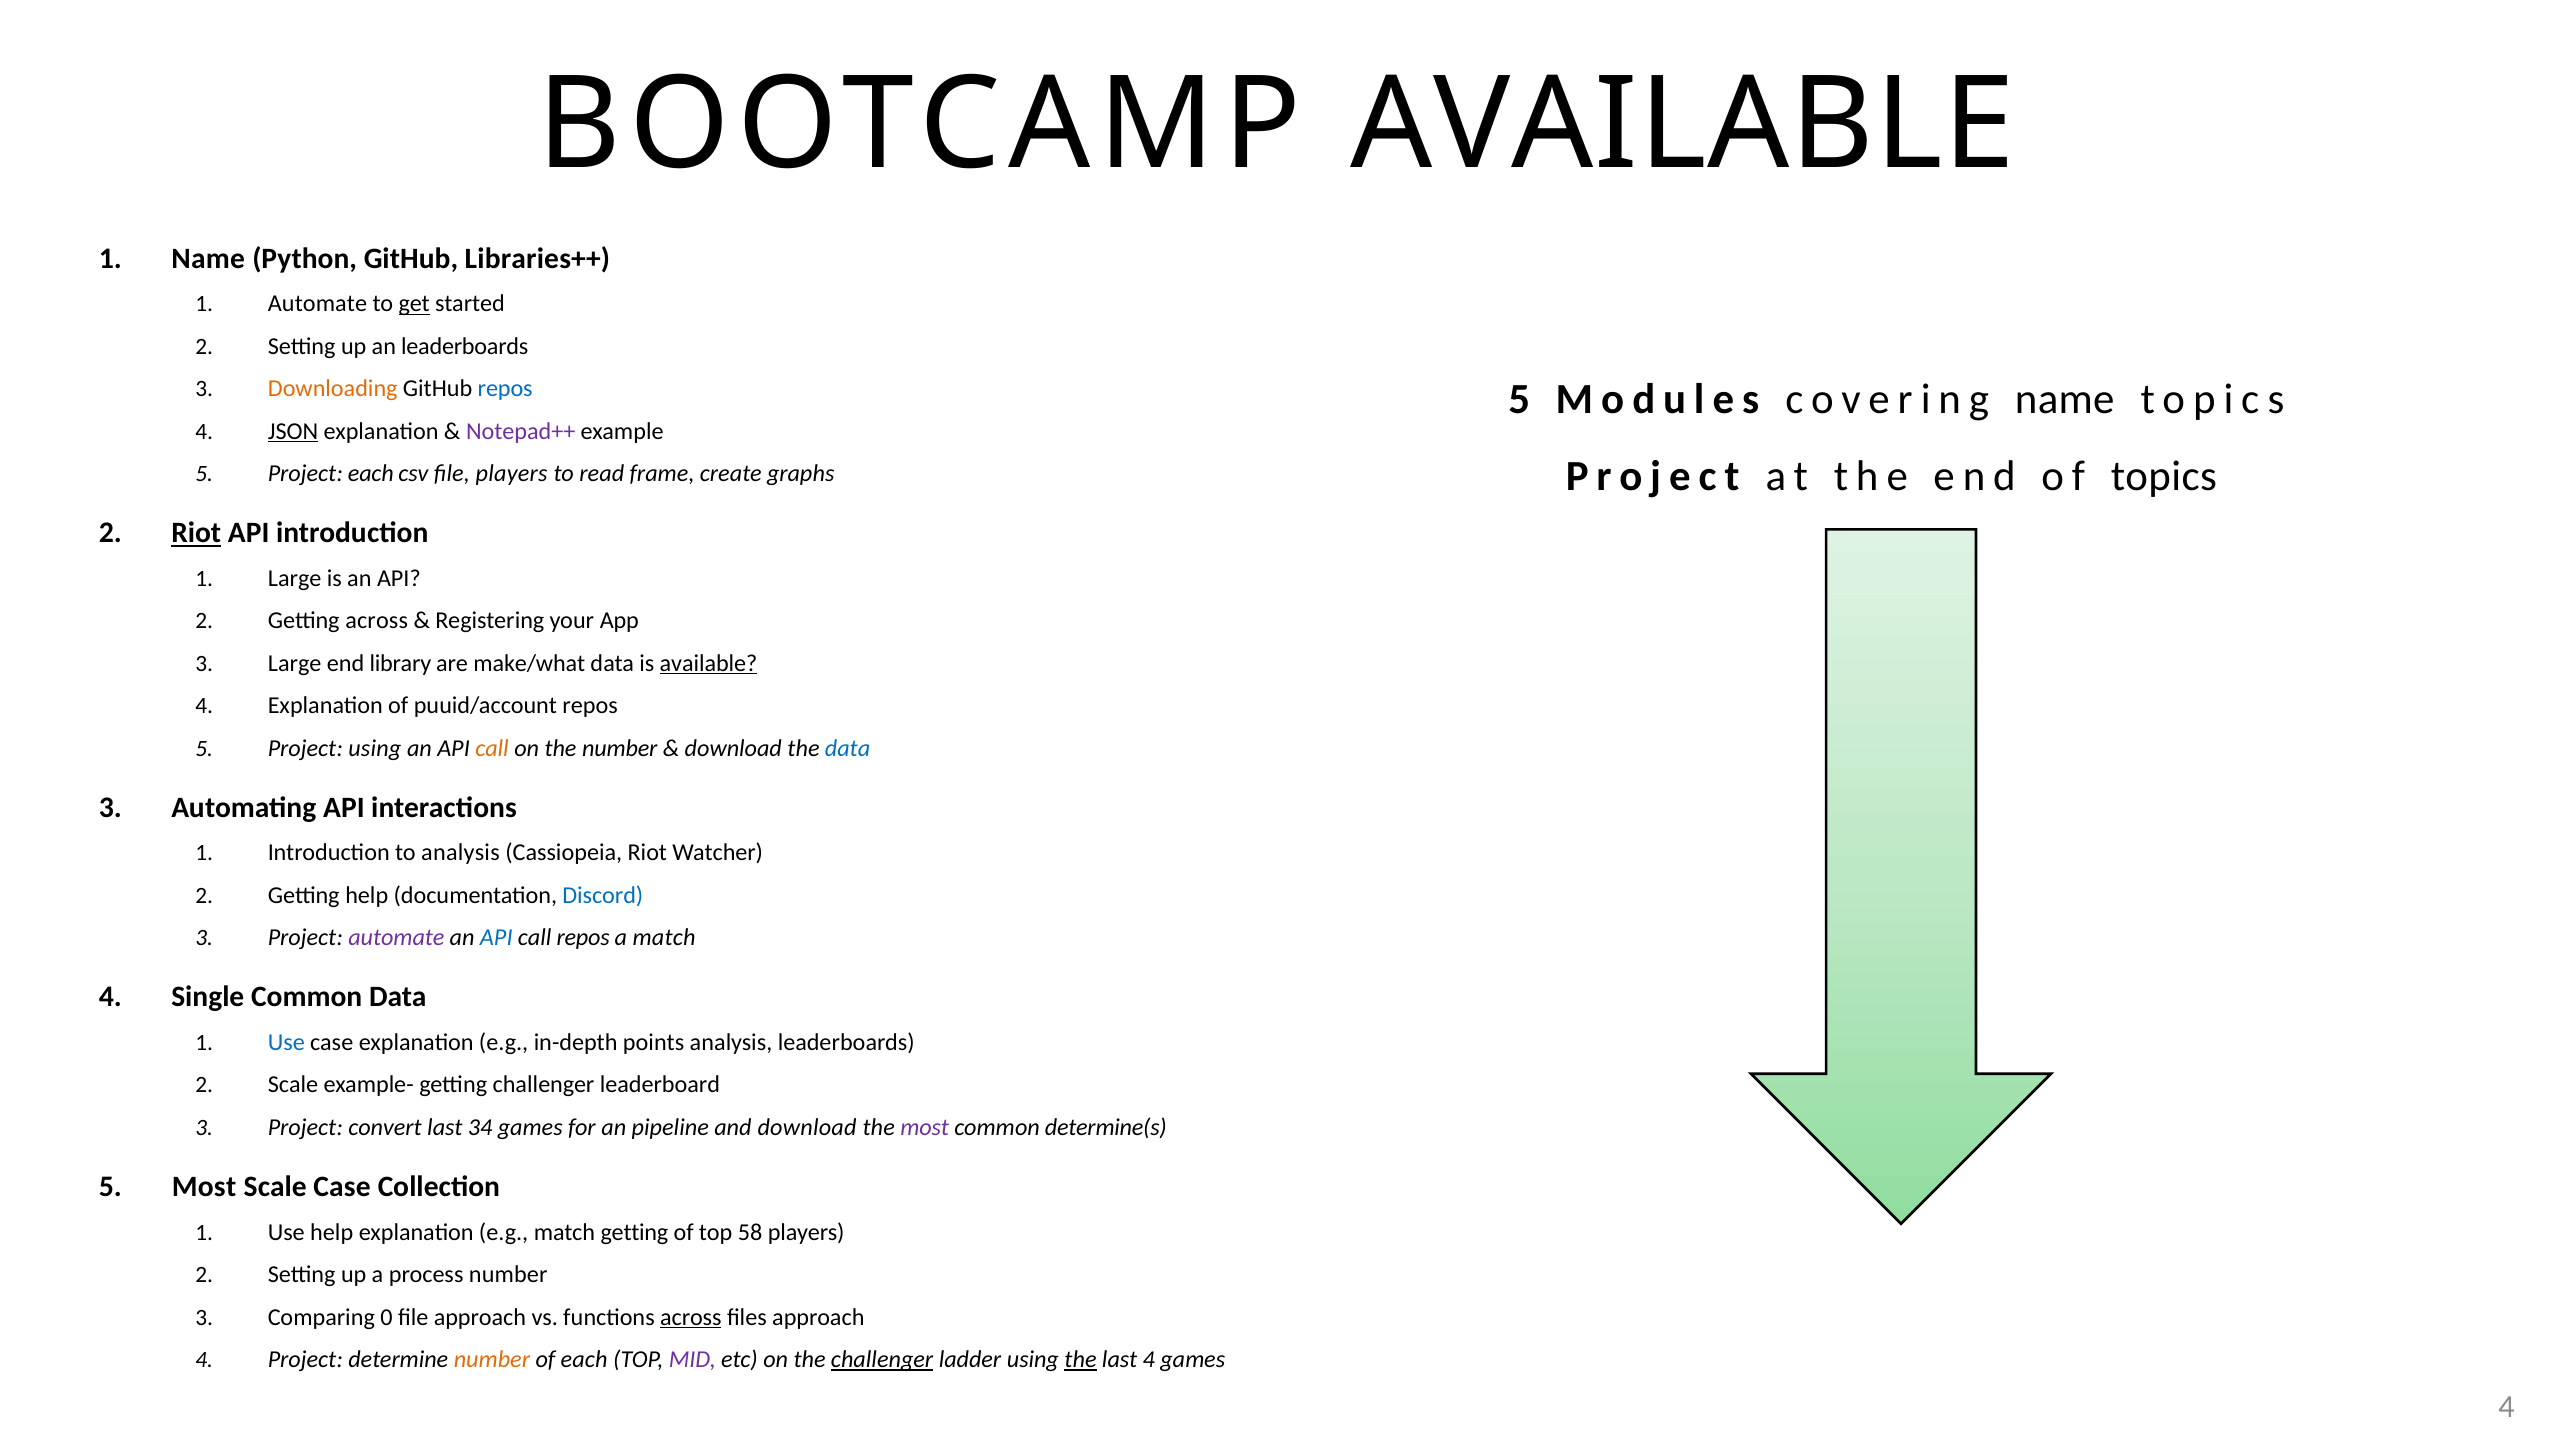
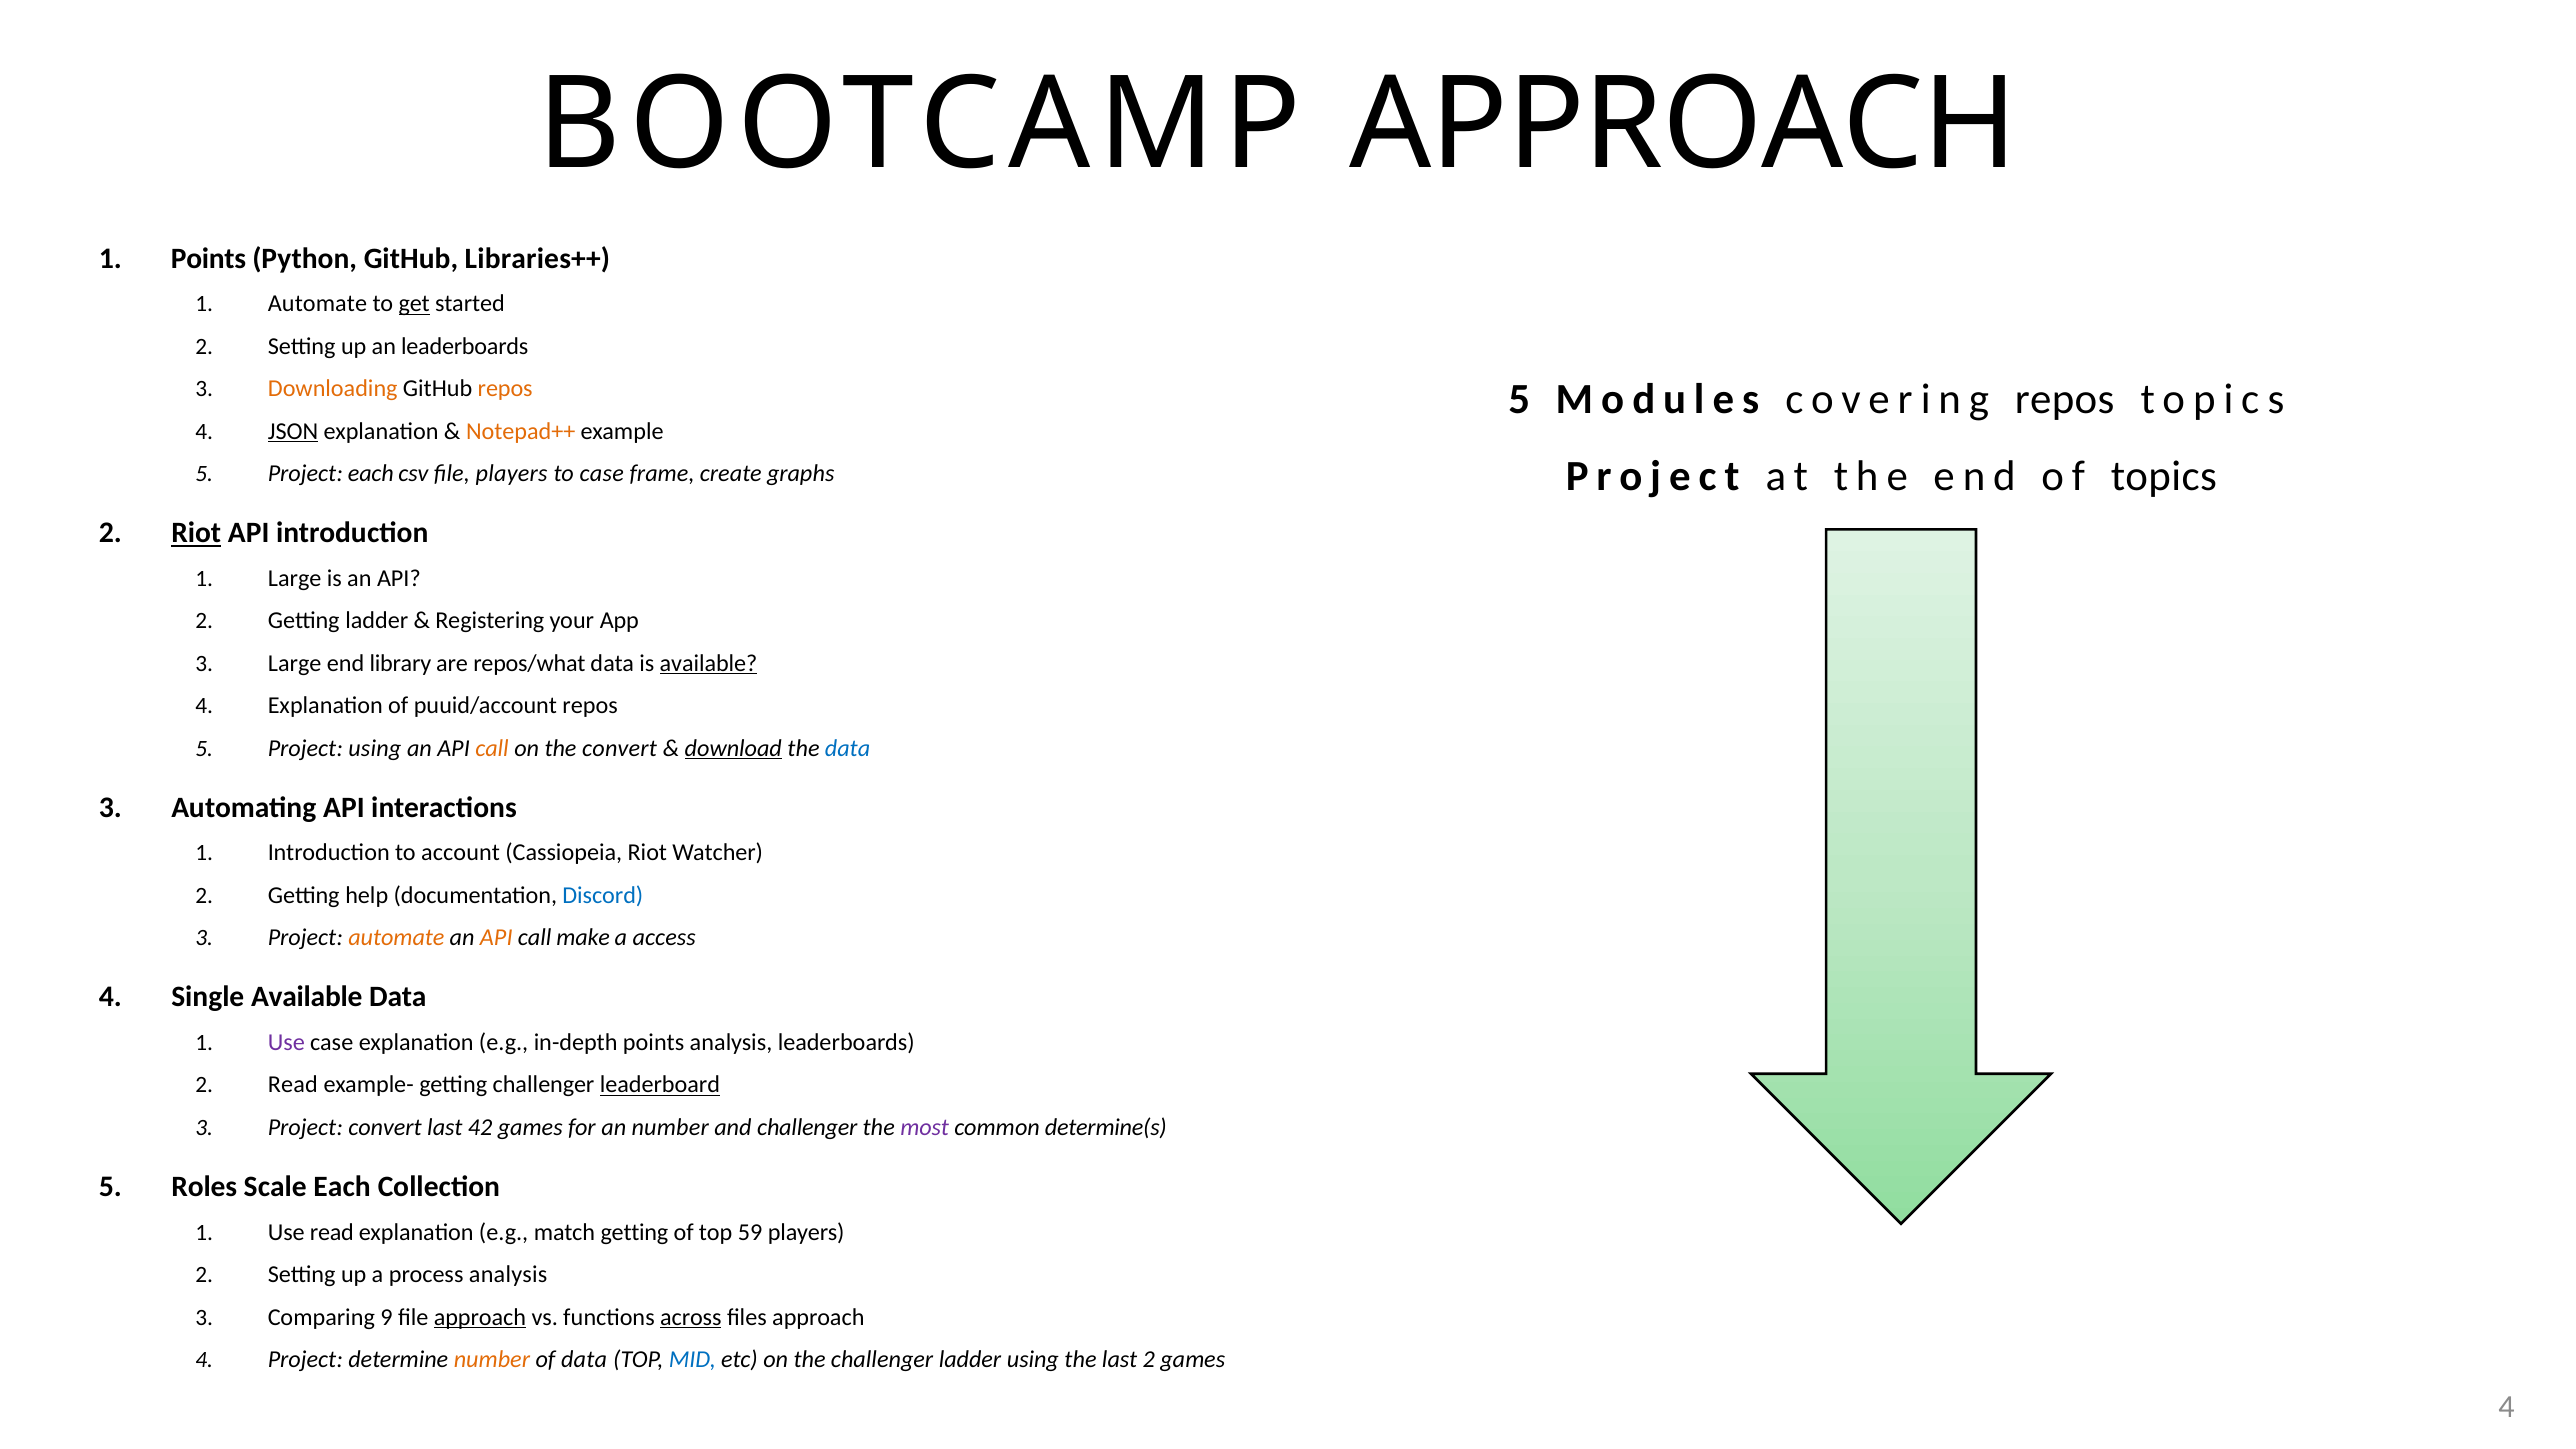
BOOTCAMP AVAILABLE: AVAILABLE -> APPROACH
1 Name: Name -> Points
repos at (505, 389) colour: blue -> orange
covering name: name -> repos
Notepad++ colour: purple -> orange
to read: read -> case
Getting across: across -> ladder
make/what: make/what -> repos/what
the number: number -> convert
download at (733, 748) underline: none -> present
to analysis: analysis -> account
automate at (396, 938) colour: purple -> orange
API at (496, 938) colour: blue -> orange
call repos: repos -> make
a match: match -> access
Single Common: Common -> Available
Use at (286, 1043) colour: blue -> purple
Scale at (293, 1085): Scale -> Read
leaderboard underline: none -> present
34: 34 -> 42
an pipeline: pipeline -> number
and download: download -> challenger
5 Most: Most -> Roles
Scale Case: Case -> Each
Use help: help -> read
58: 58 -> 59
process number: number -> analysis
0: 0 -> 9
approach at (480, 1317) underline: none -> present
of each: each -> data
MID colour: purple -> blue
challenger at (882, 1359) underline: present -> none
the at (1081, 1359) underline: present -> none
last 4: 4 -> 2
